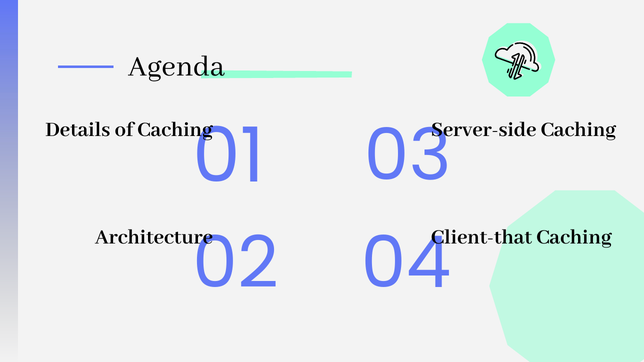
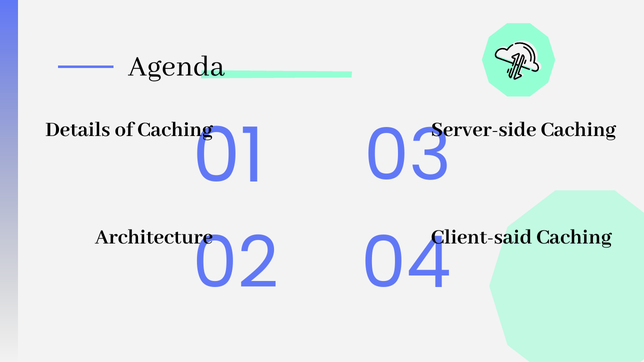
Client-that: Client-that -> Client-said
